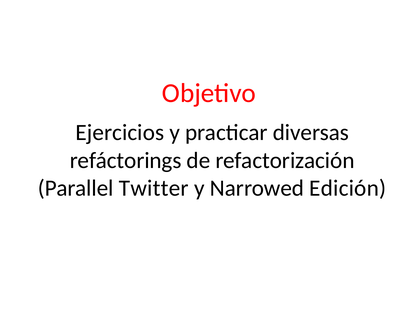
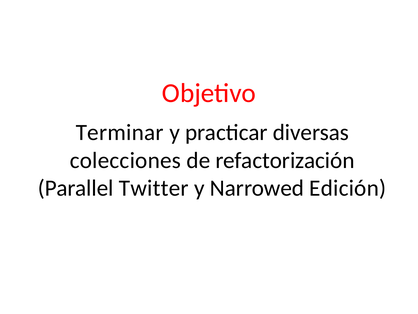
Ejercicios: Ejercicios -> Terminar
refáctorings: refáctorings -> colecciones
